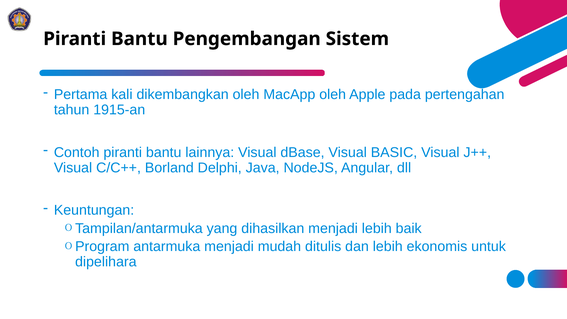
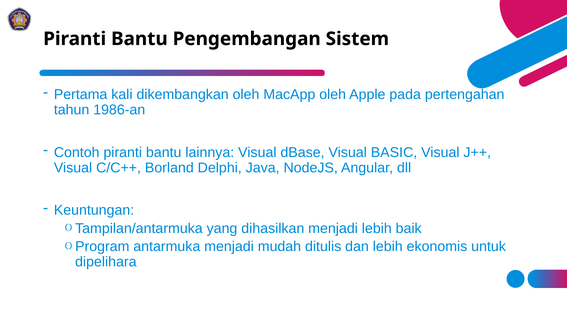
1915-an: 1915-an -> 1986-an
